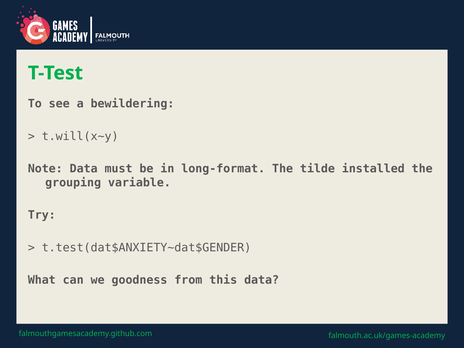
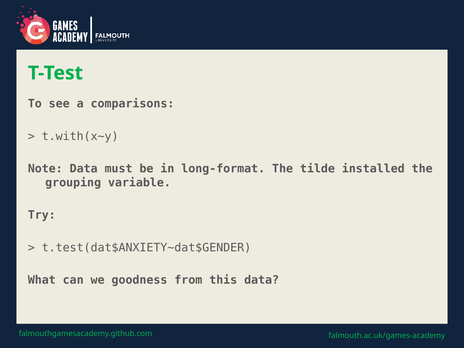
bewildering: bewildering -> comparisons
t.will(x~y: t.will(x~y -> t.with(x~y
